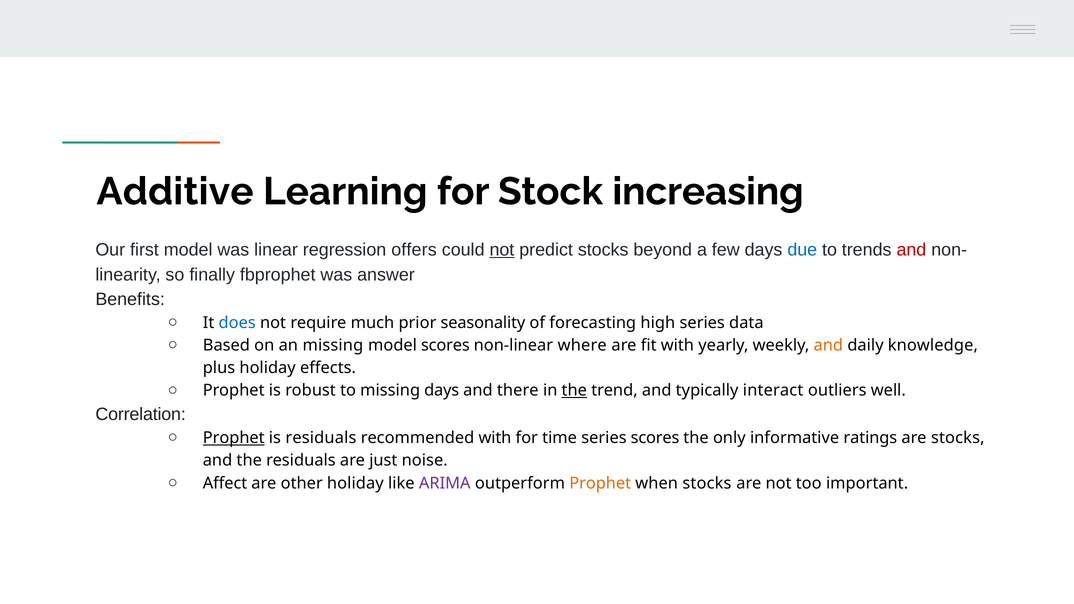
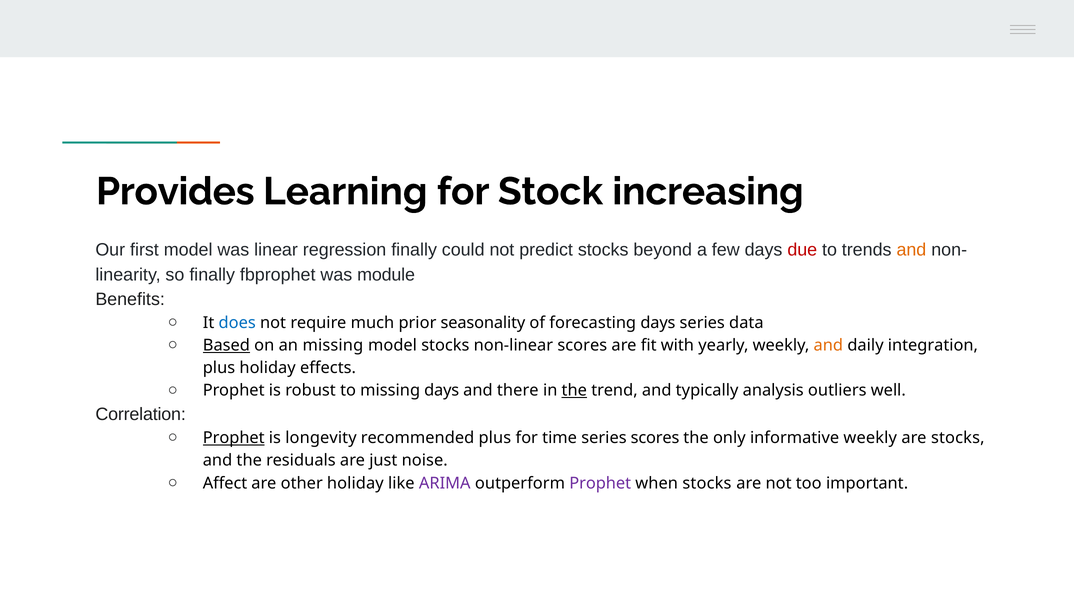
Additive: Additive -> Provides
regression offers: offers -> finally
not at (502, 250) underline: present -> none
due colour: blue -> red
and at (911, 250) colour: red -> orange
answer: answer -> module
forecasting high: high -> days
Based underline: none -> present
model scores: scores -> stocks
non-linear where: where -> scores
knowledge: knowledge -> integration
interact: interact -> analysis
is residuals: residuals -> longevity
recommended with: with -> plus
informative ratings: ratings -> weekly
Prophet at (600, 483) colour: orange -> purple
